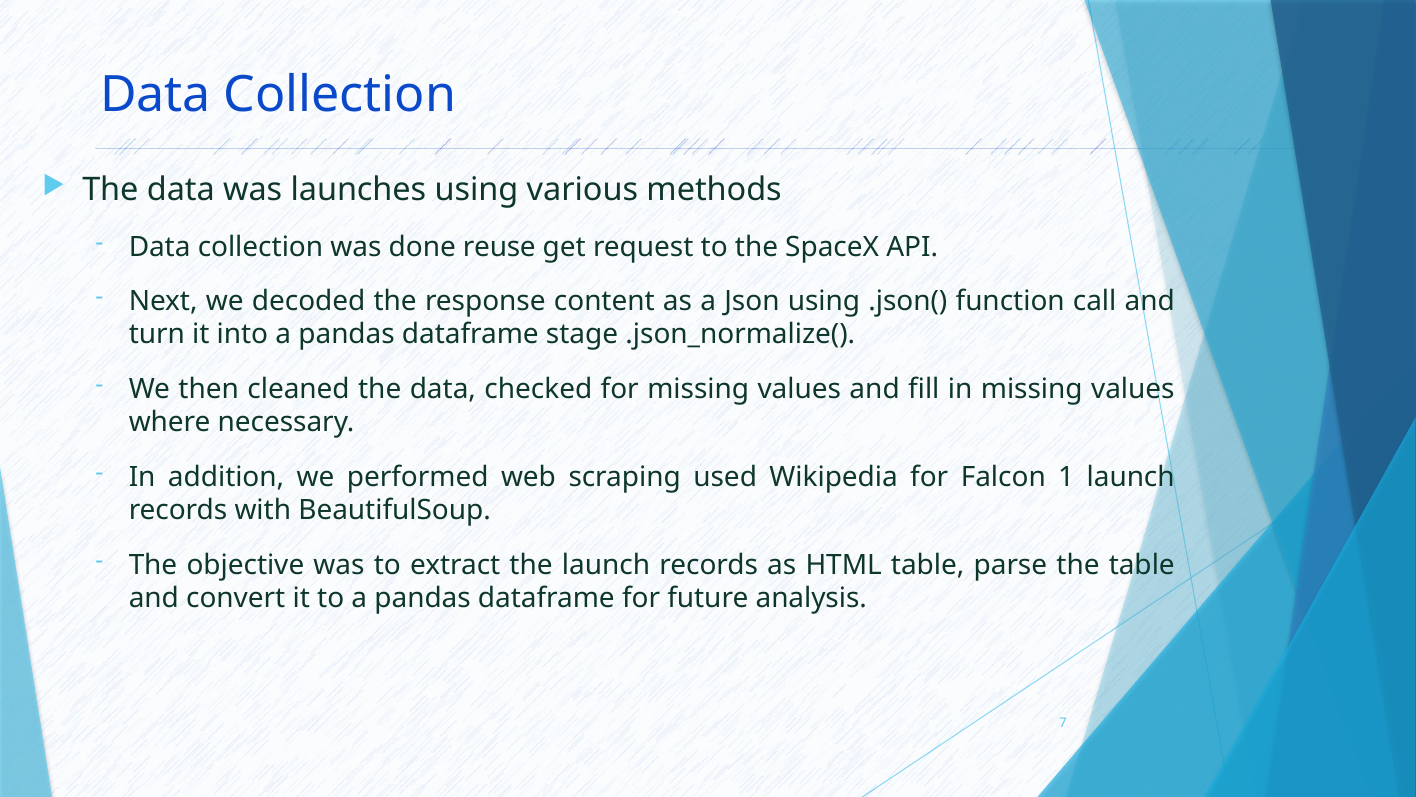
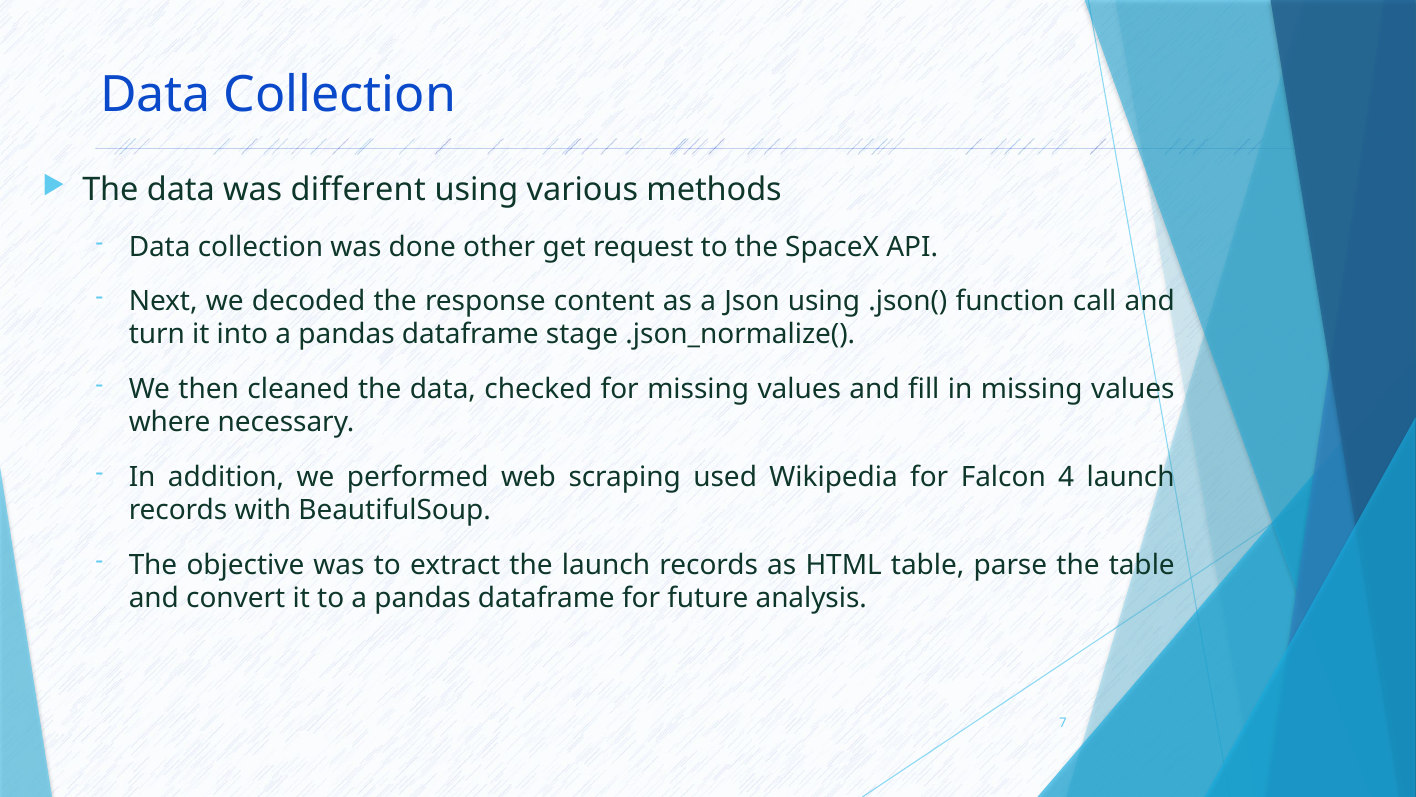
launches: launches -> different
reuse: reuse -> other
1: 1 -> 4
